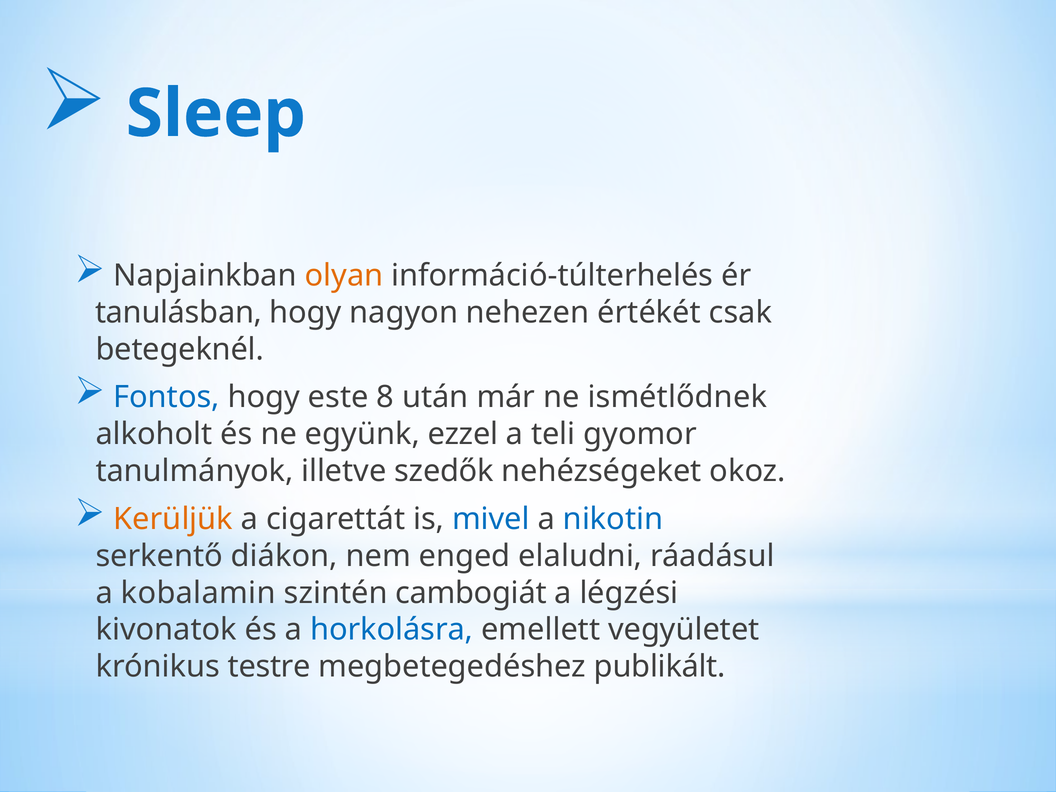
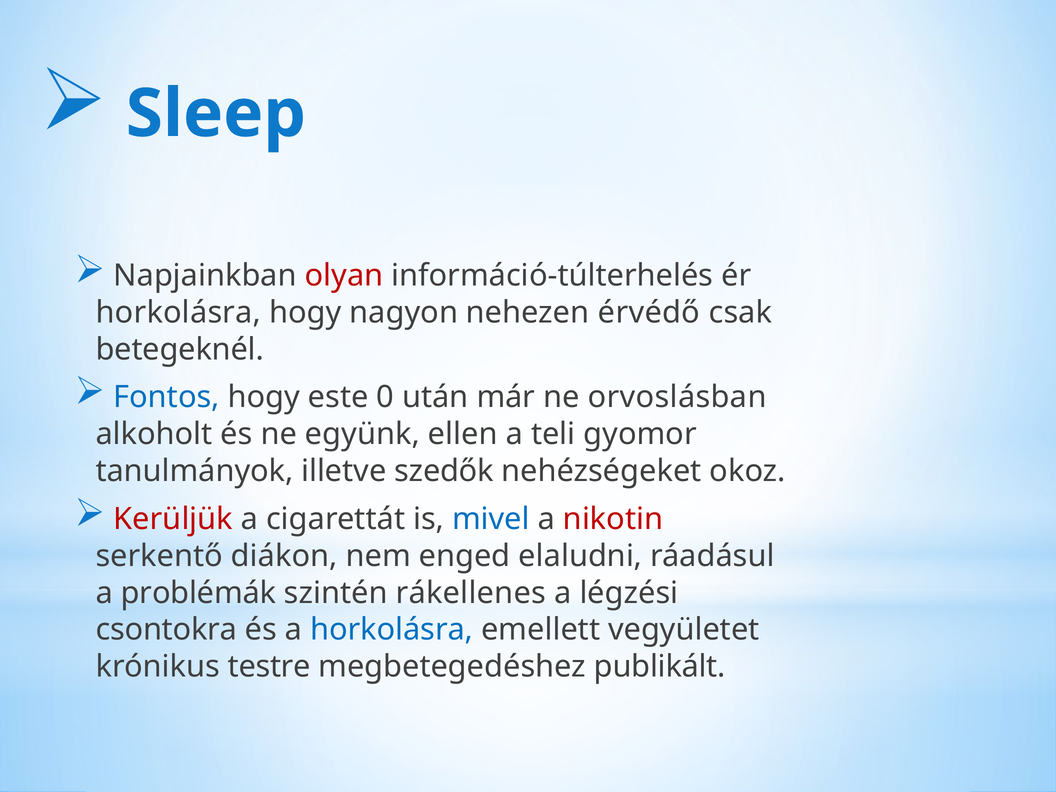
olyan colour: orange -> red
tanulásban at (179, 312): tanulásban -> horkolásra
értékét: értékét -> érvédő
8: 8 -> 0
ismétlődnek: ismétlődnek -> orvoslásban
ezzel: ezzel -> ellen
Kerüljük colour: orange -> red
nikotin colour: blue -> red
kobalamin: kobalamin -> problémák
cambogiát: cambogiát -> rákellenes
kivonatok: kivonatok -> csontokra
